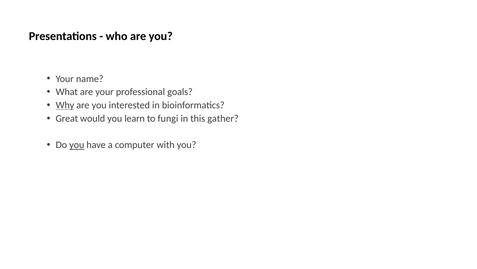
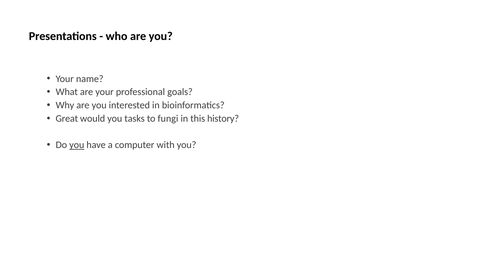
Why underline: present -> none
learn: learn -> tasks
gather: gather -> history
